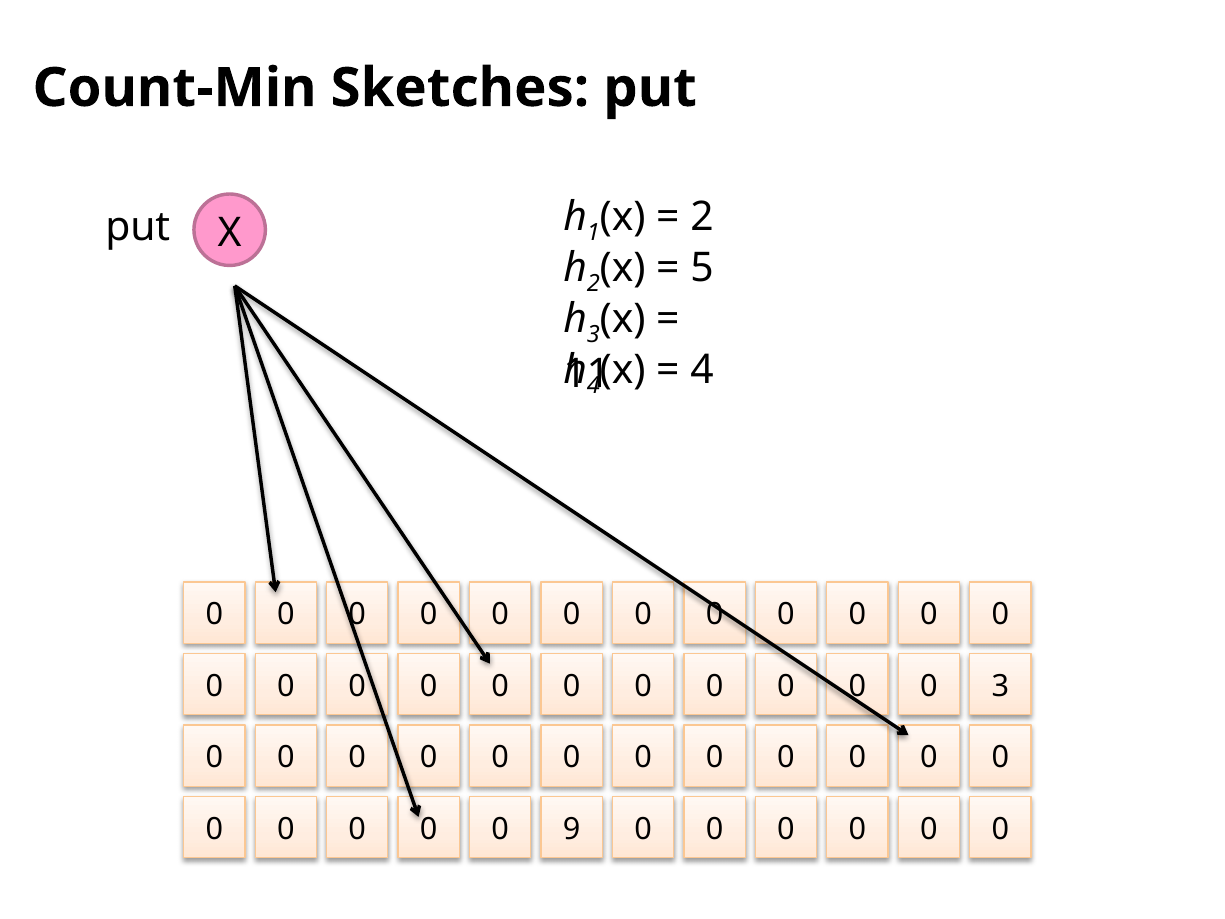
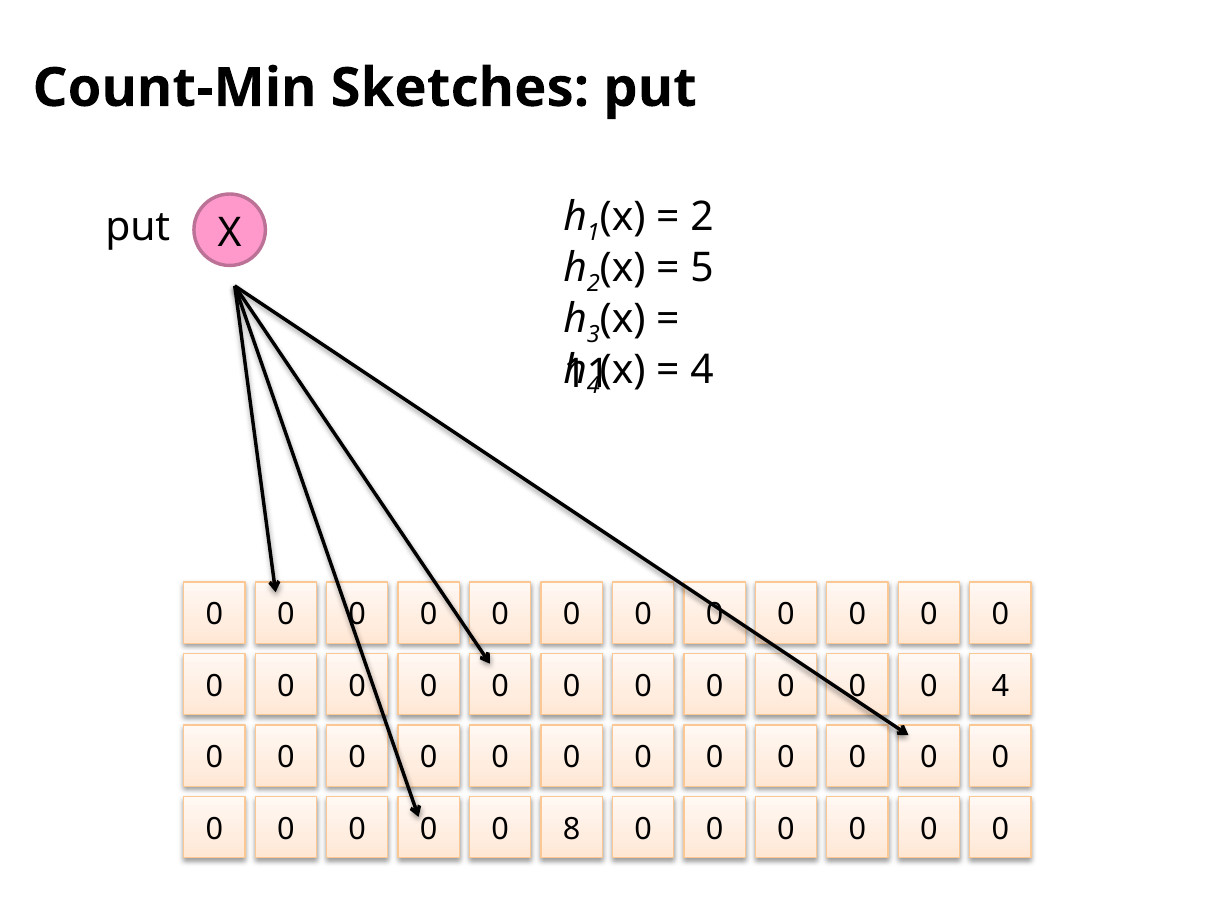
0 3: 3 -> 4
9: 9 -> 8
